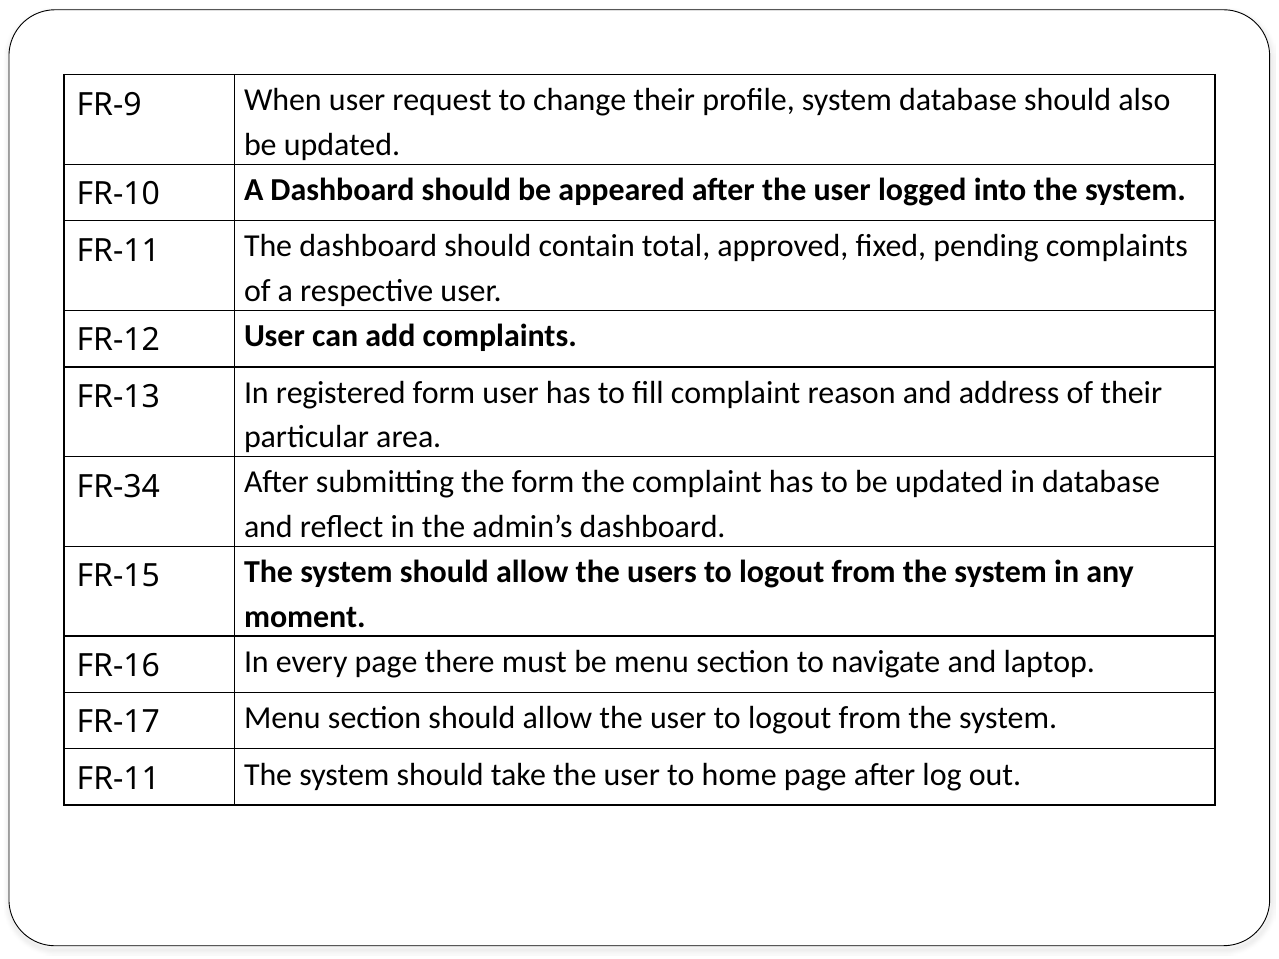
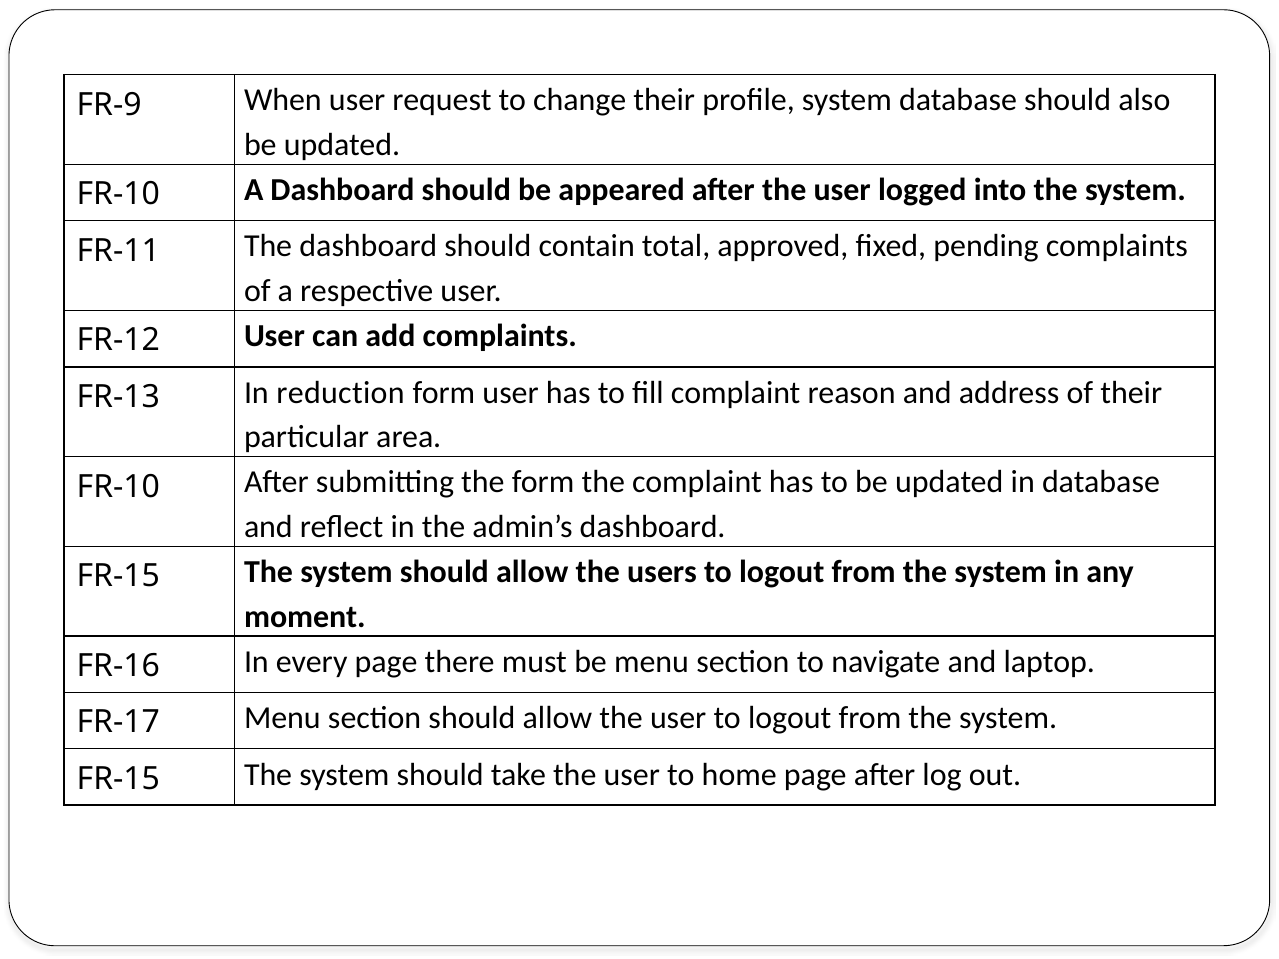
registered: registered -> reduction
FR-34 at (118, 487): FR-34 -> FR-10
FR-11 at (118, 779): FR-11 -> FR-15
